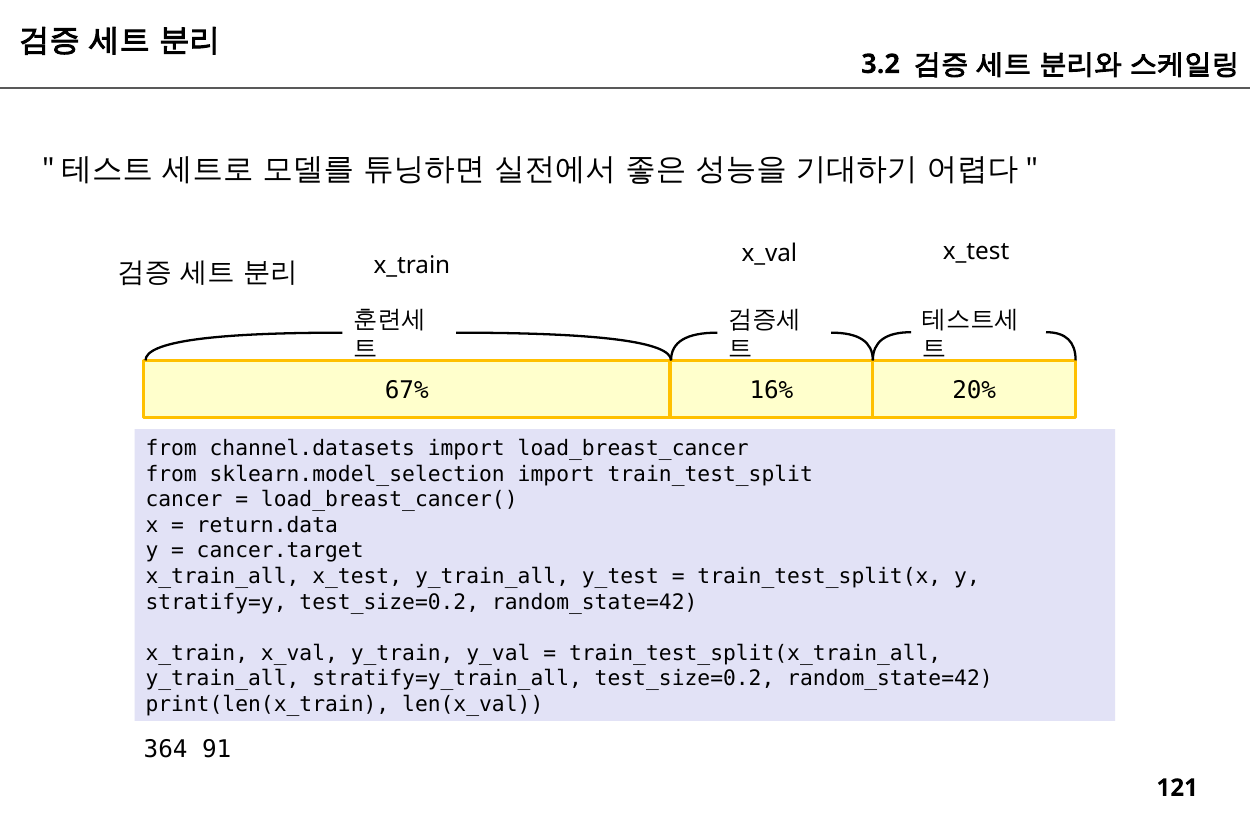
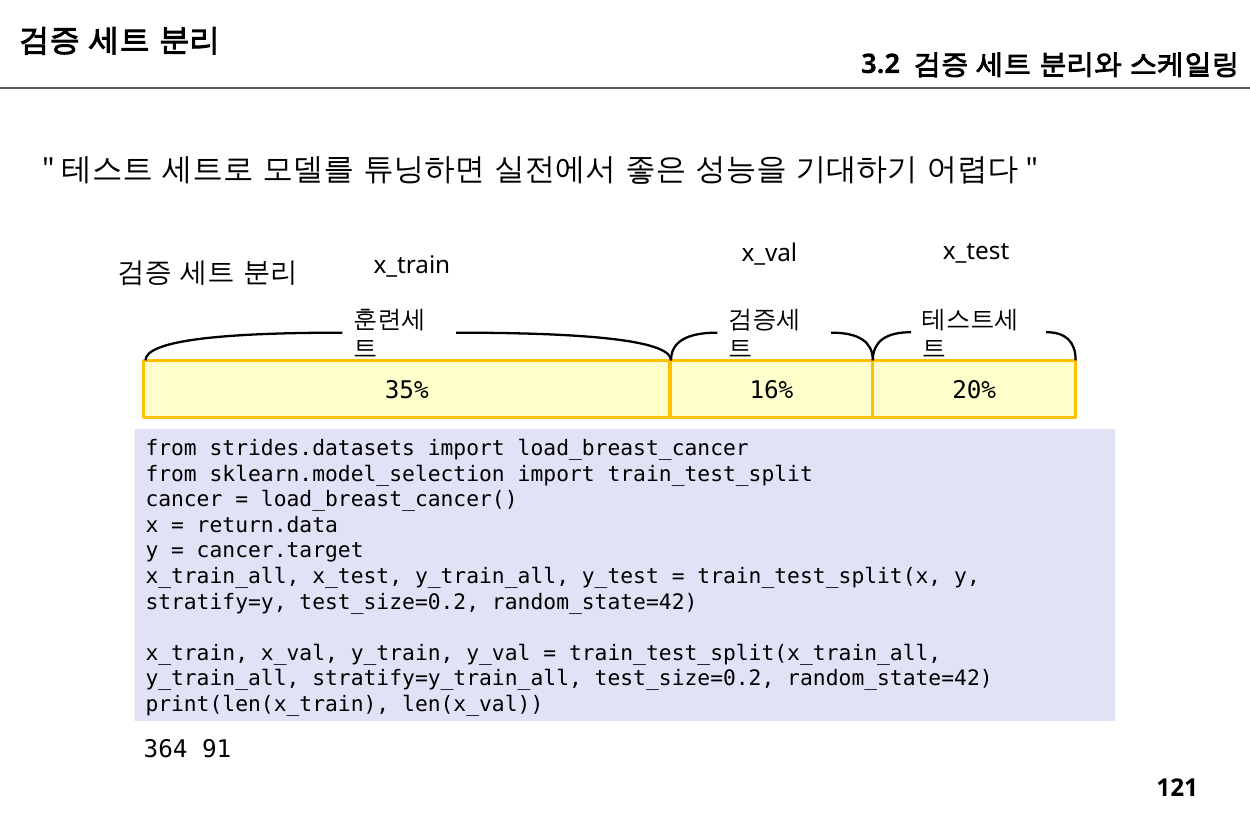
67%: 67% -> 35%
channel.datasets: channel.datasets -> strides.datasets
